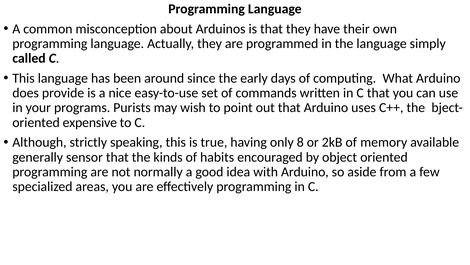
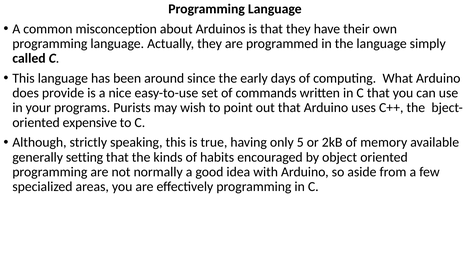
8: 8 -> 5
sensor: sensor -> setting
